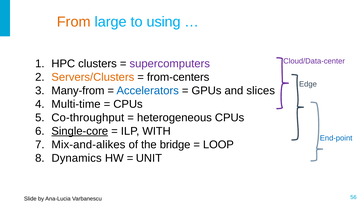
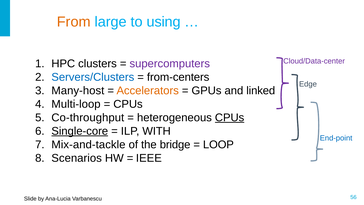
Servers/Clusters colour: orange -> blue
Many-from: Many-from -> Many-host
Accelerators colour: blue -> orange
slices: slices -> linked
Multi-time: Multi-time -> Multi-loop
CPUs at (230, 117) underline: none -> present
Mix-and-alikes: Mix-and-alikes -> Mix-and-tackle
Dynamics: Dynamics -> Scenarios
UNIT: UNIT -> IEEE
